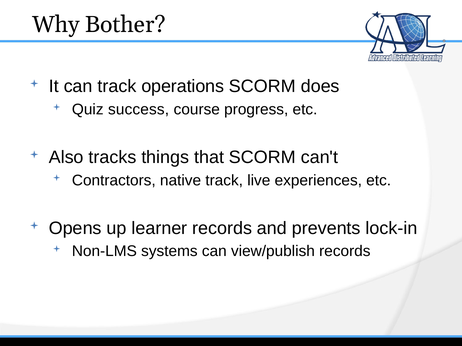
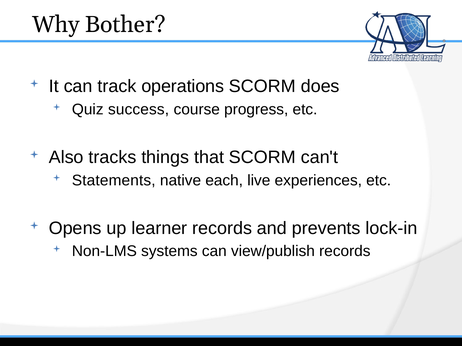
Contractors: Contractors -> Statements
native track: track -> each
